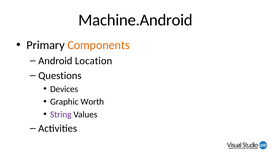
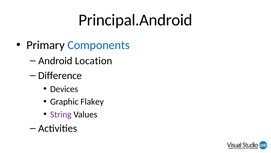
Machine.Android: Machine.Android -> Principal.Android
Components colour: orange -> blue
Questions: Questions -> Difference
Worth: Worth -> Flakey
